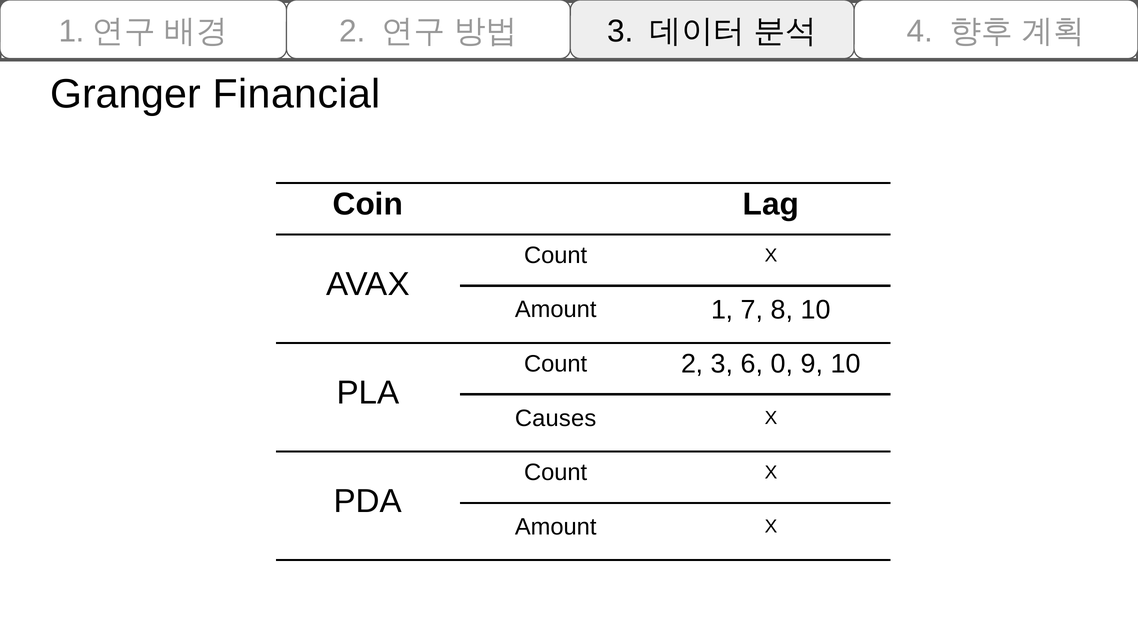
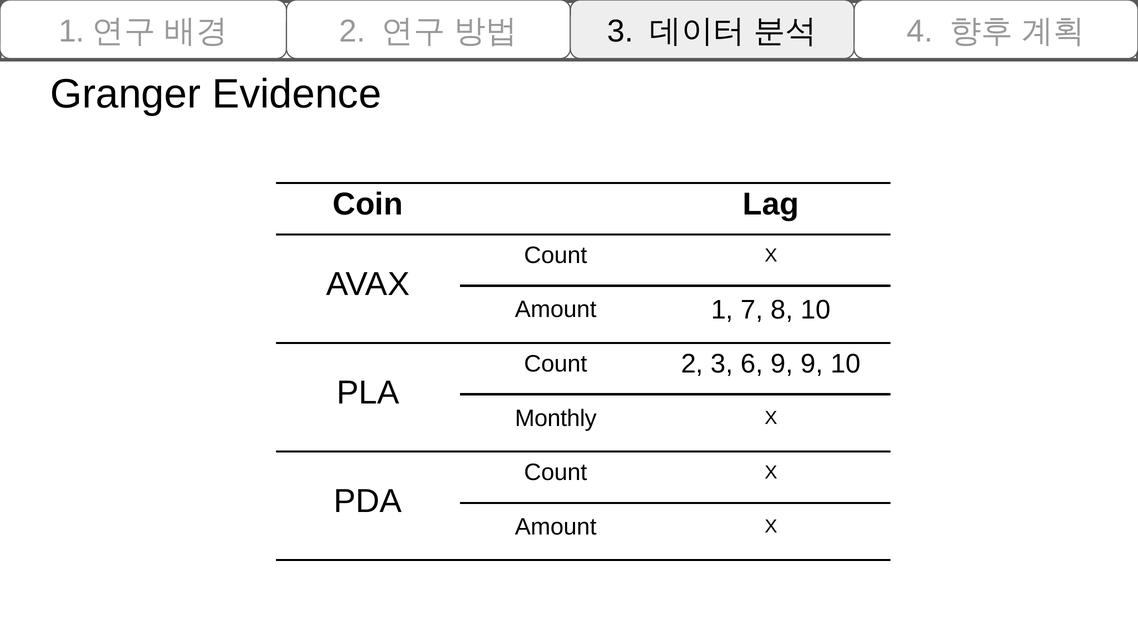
Financial: Financial -> Evidence
6 0: 0 -> 9
Causes: Causes -> Monthly
